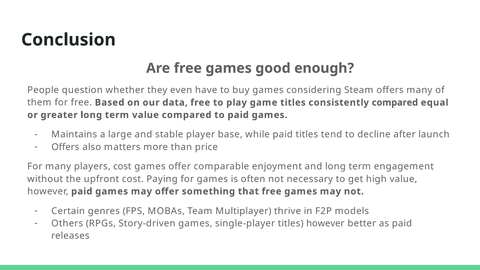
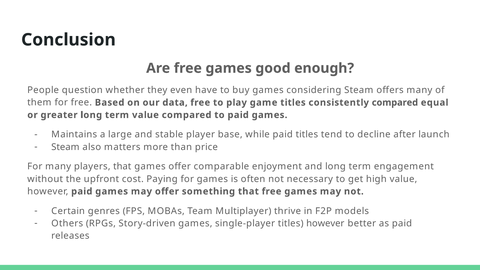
Offers at (65, 147): Offers -> Steam
players cost: cost -> that
